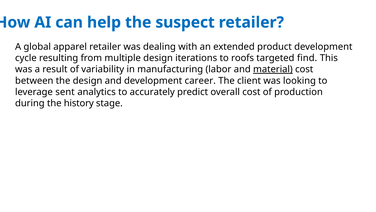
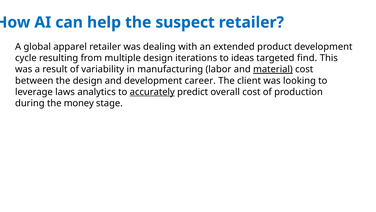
roofs: roofs -> ideas
sent: sent -> laws
accurately underline: none -> present
history: history -> money
